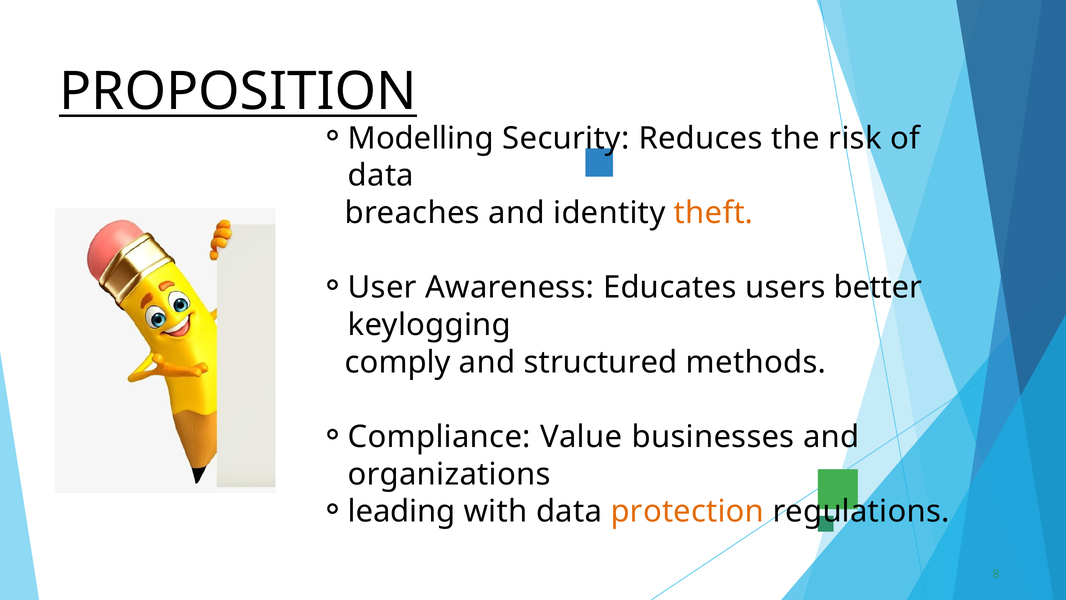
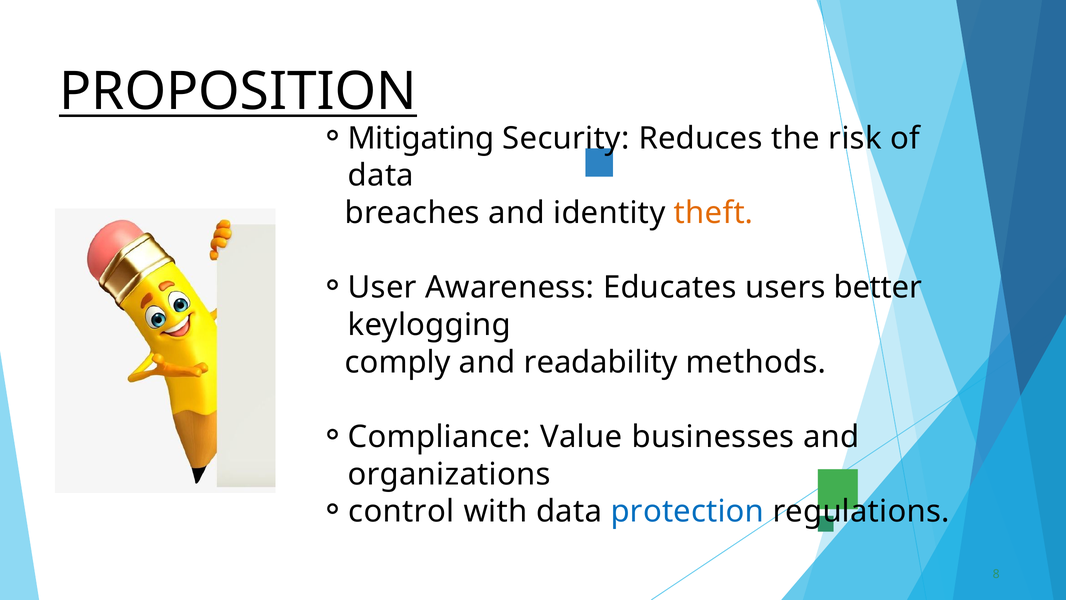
Modelling: Modelling -> Mitigating
structured: structured -> readability
leading: leading -> control
protection colour: orange -> blue
